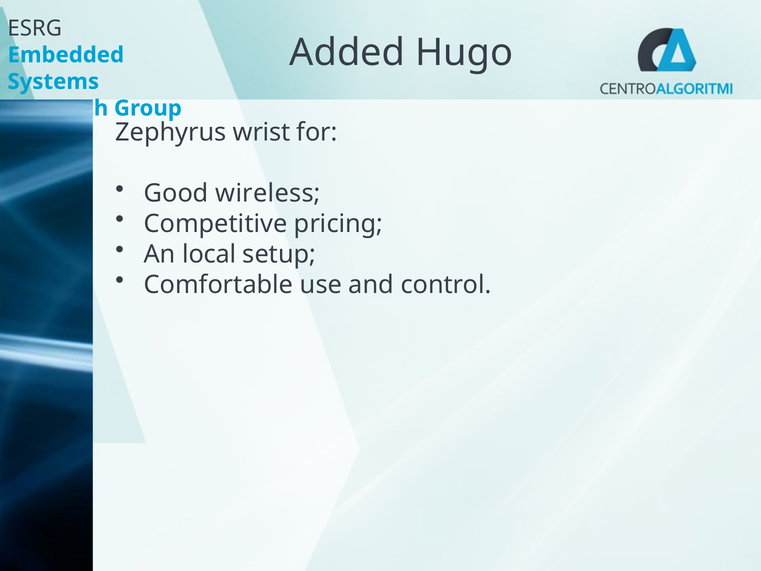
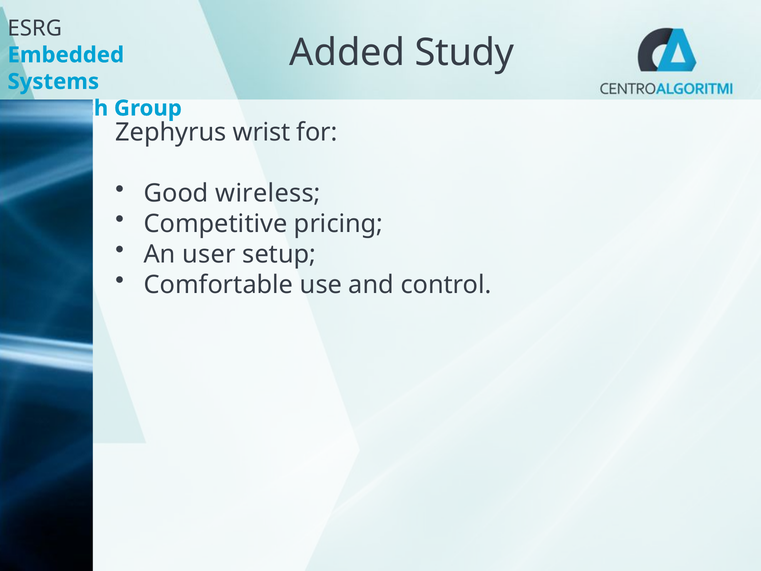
Hugo: Hugo -> Study
local: local -> user
